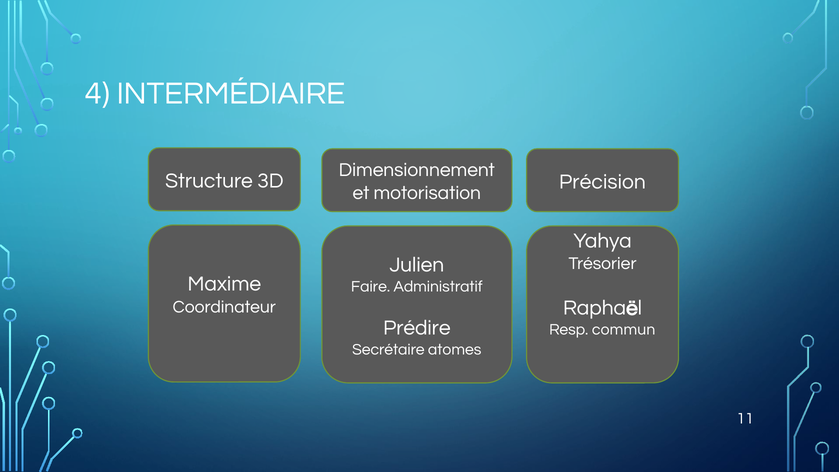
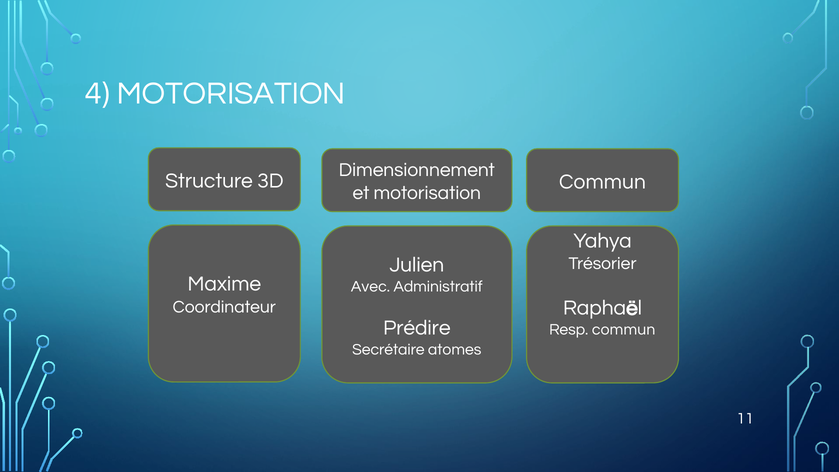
4 INTERMÉDIAIRE: INTERMÉDIAIRE -> MOTORISATION
Précision at (602, 182): Précision -> Commun
Faire: Faire -> Avec
